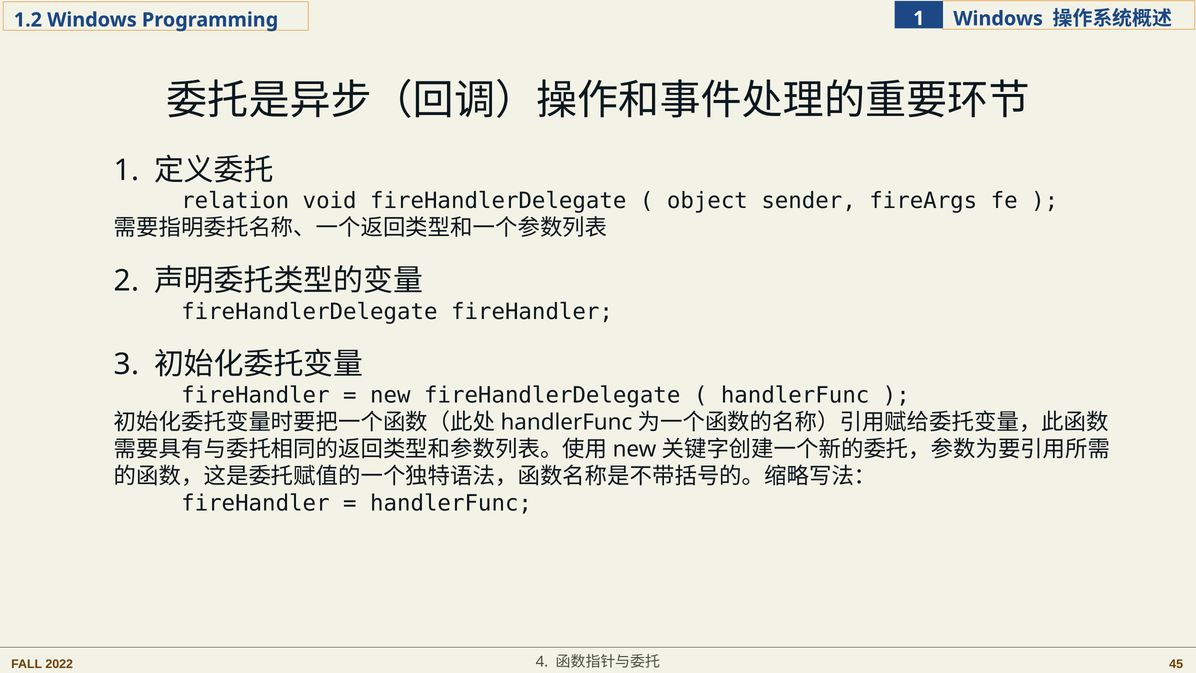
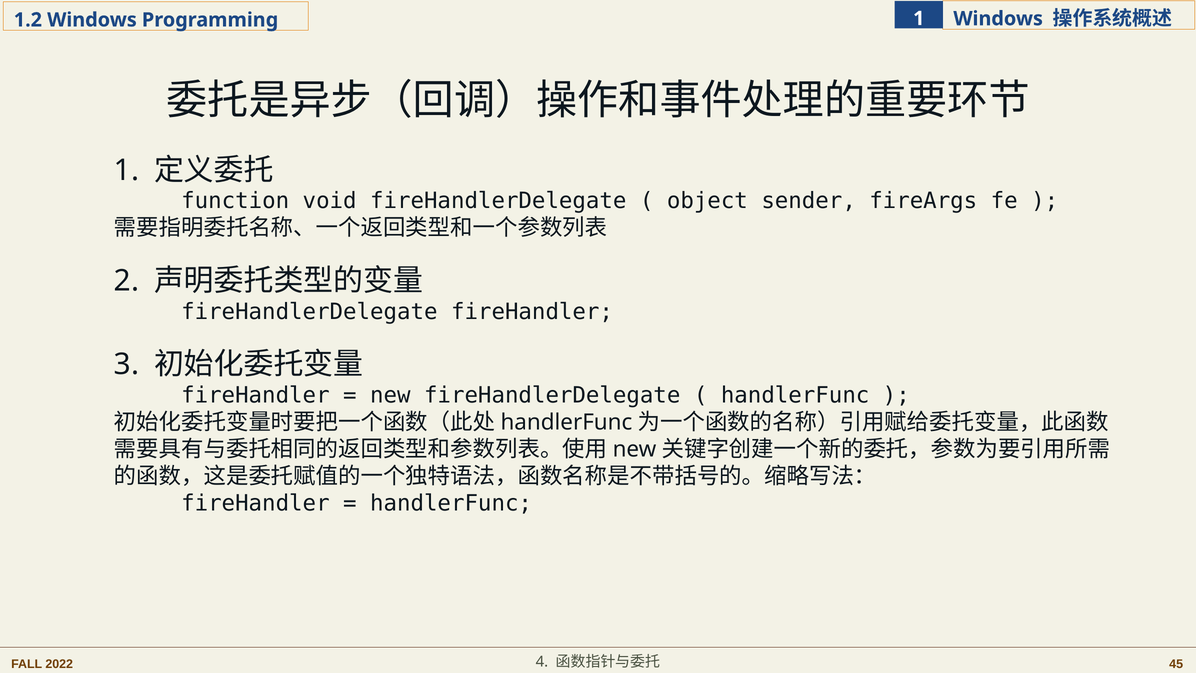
relation: relation -> function
